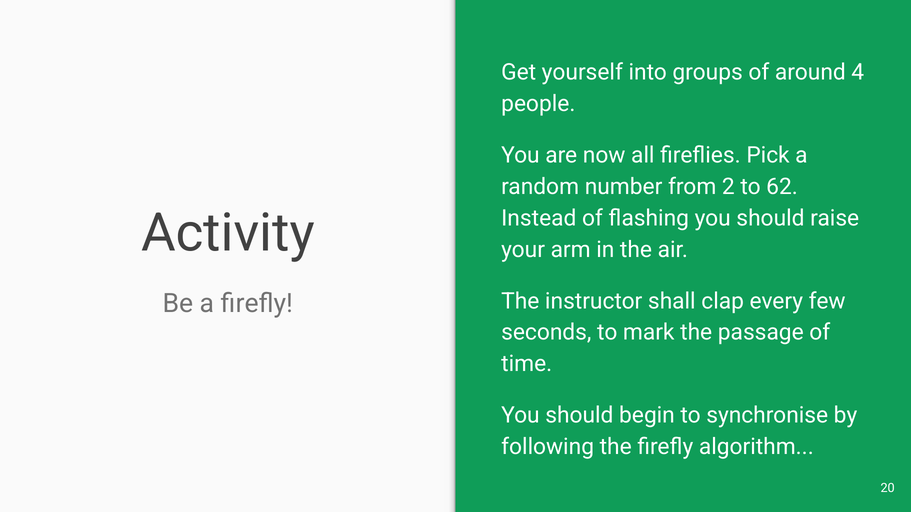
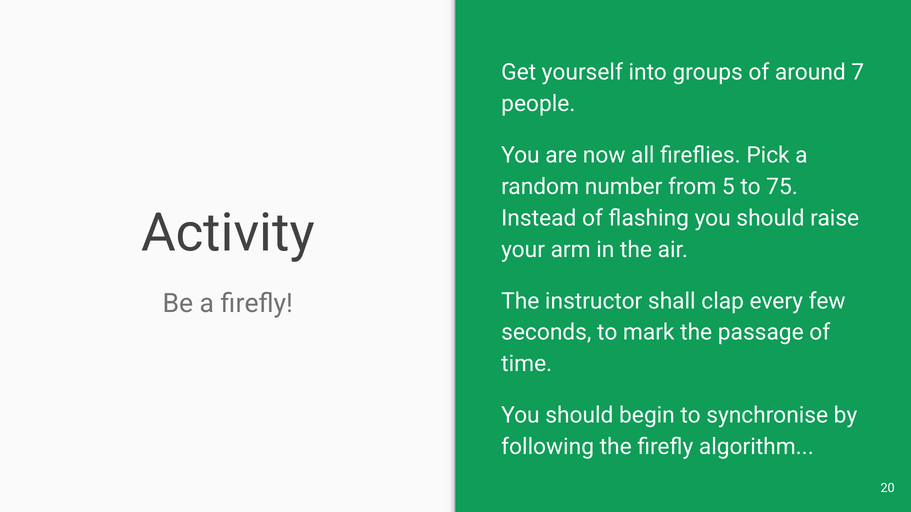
4: 4 -> 7
2: 2 -> 5
62: 62 -> 75
